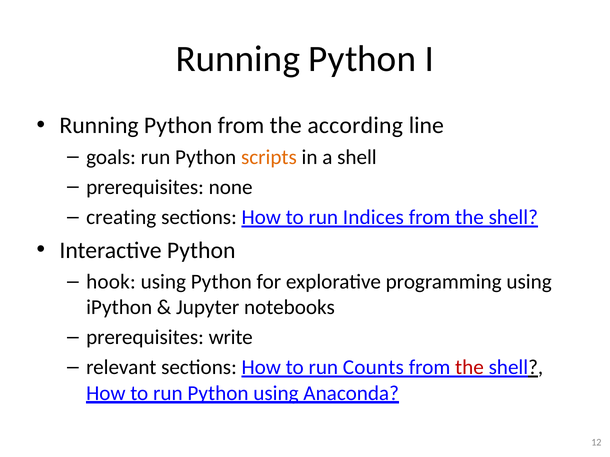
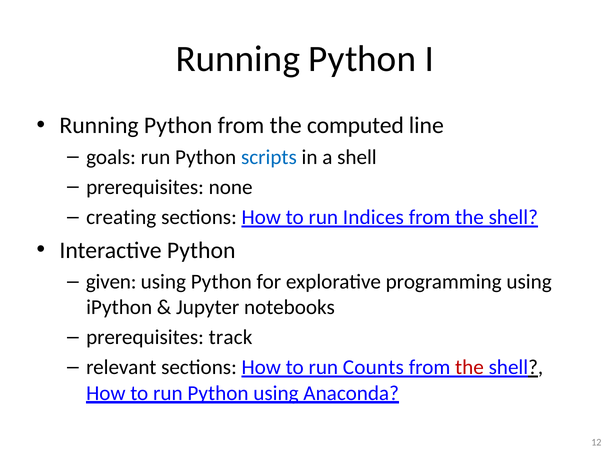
according: according -> computed
scripts colour: orange -> blue
hook: hook -> given
write: write -> track
